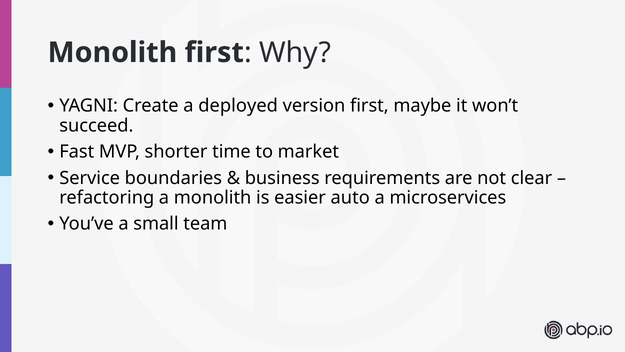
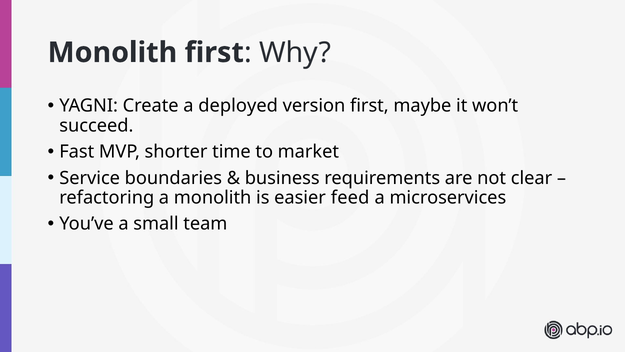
auto: auto -> feed
